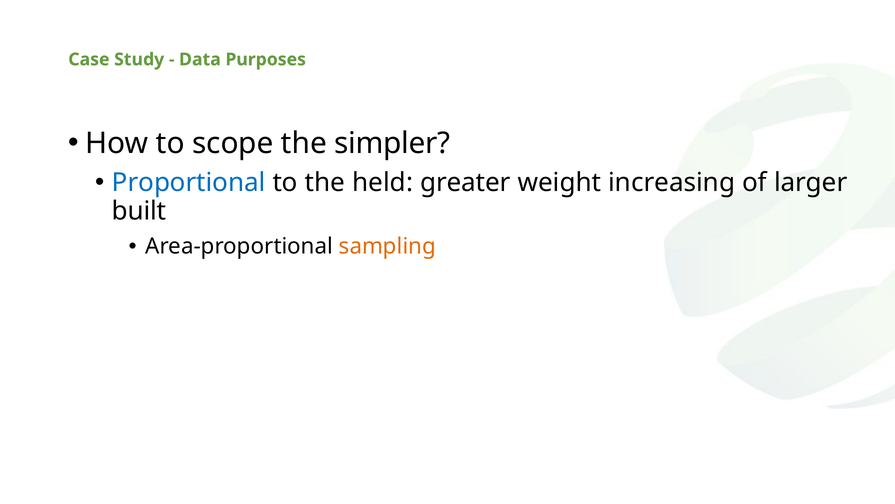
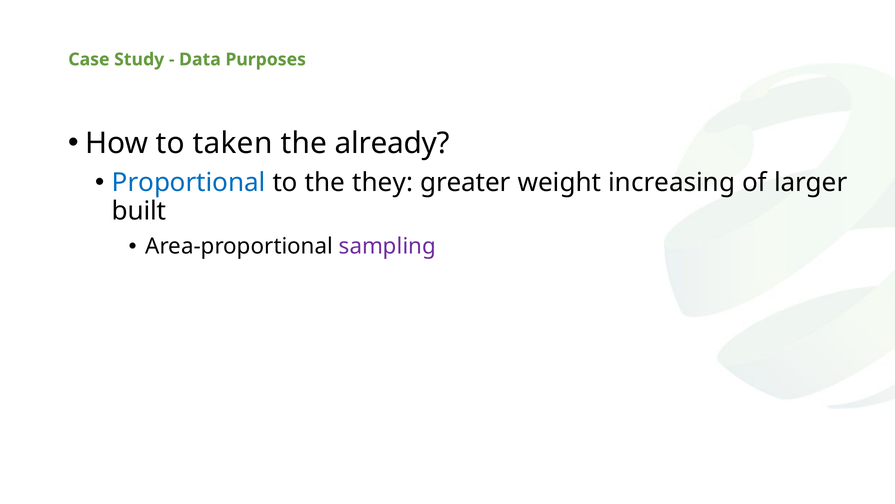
scope: scope -> taken
simpler: simpler -> already
held: held -> they
sampling colour: orange -> purple
